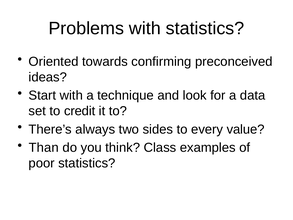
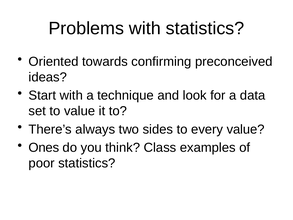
to credit: credit -> value
Than: Than -> Ones
